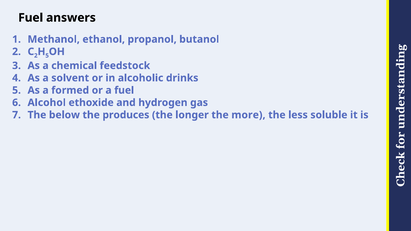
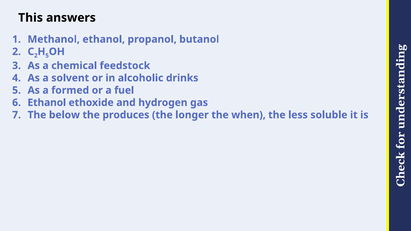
Fuel at (31, 18): Fuel -> This
Alcohol at (47, 103): Alcohol -> Ethanol
more: more -> when
